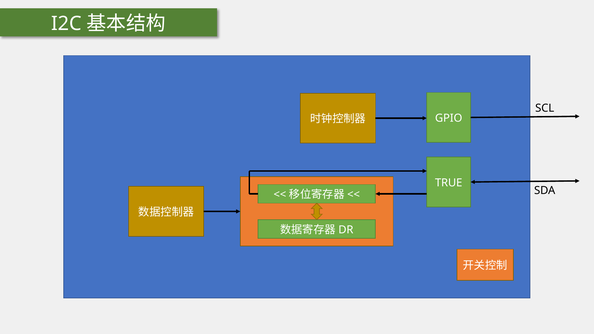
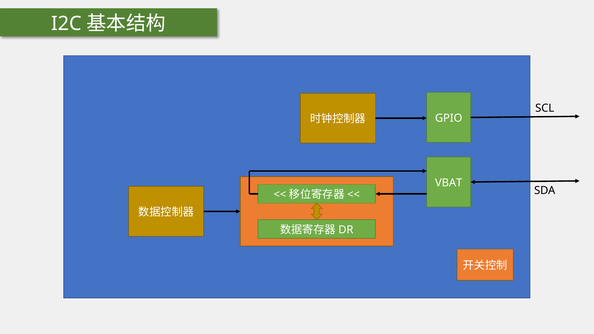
TRUE: TRUE -> VBAT
